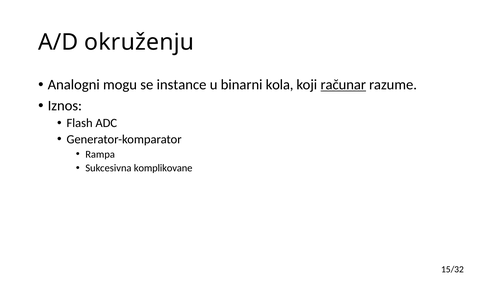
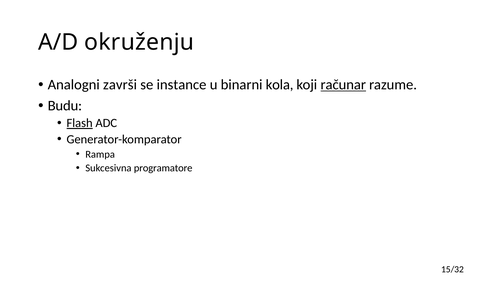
mogu: mogu -> završi
Iznos: Iznos -> Budu
Flash underline: none -> present
komplikovane: komplikovane -> programatore
